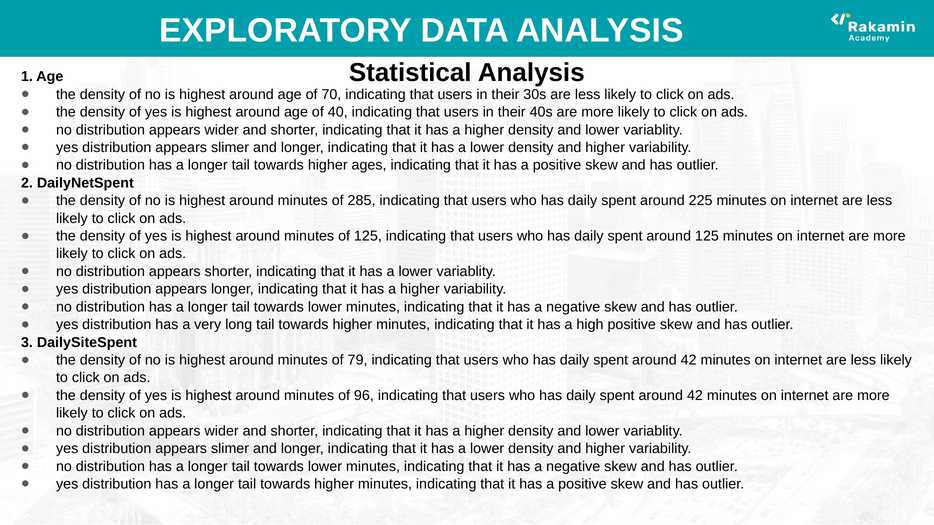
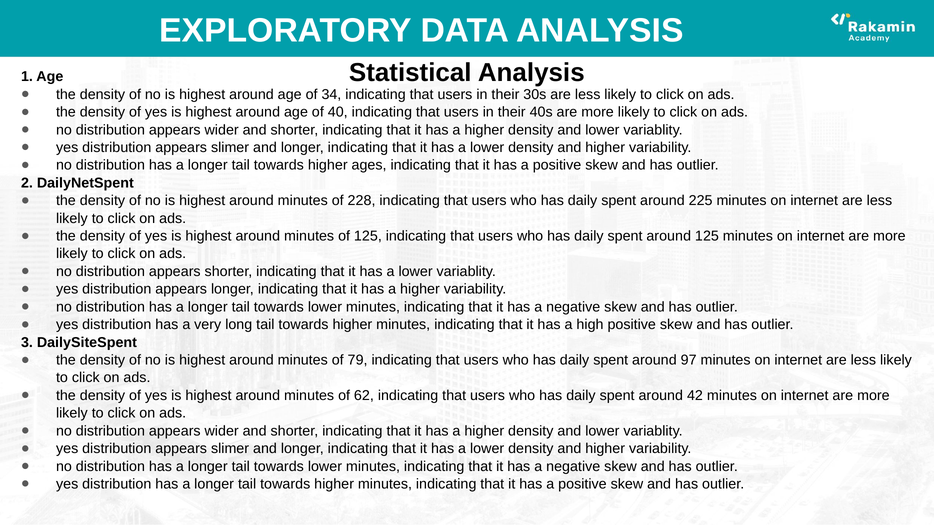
70: 70 -> 34
285: 285 -> 228
42 at (689, 360): 42 -> 97
96: 96 -> 62
